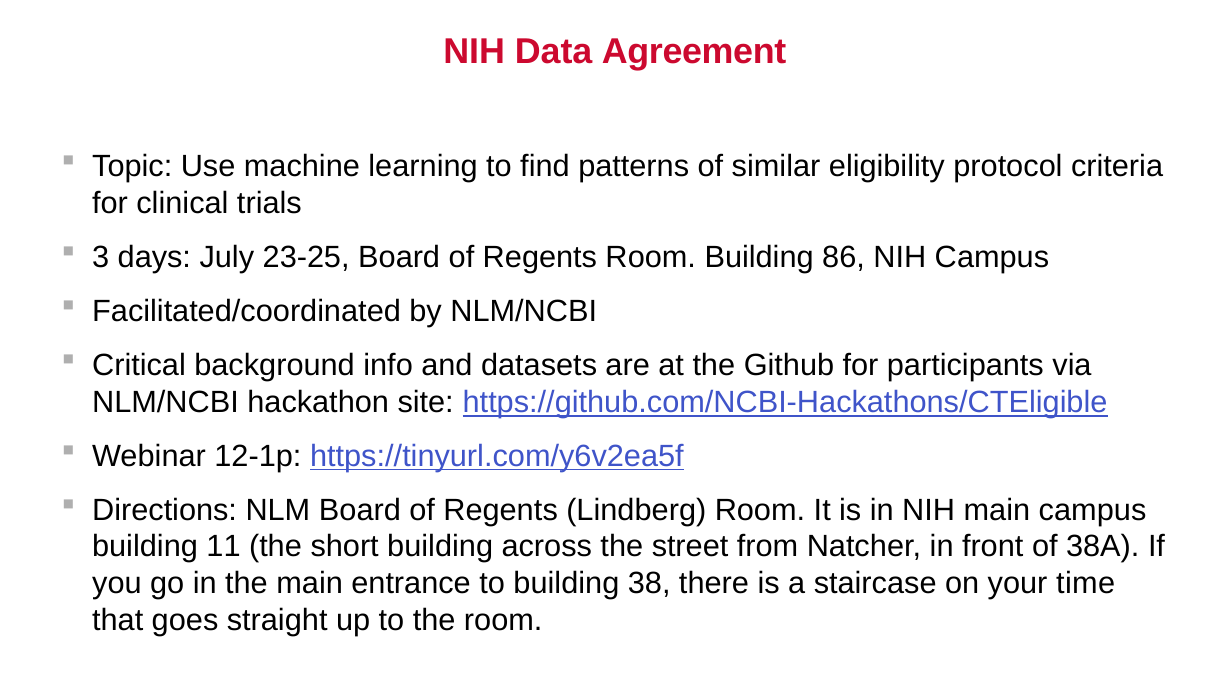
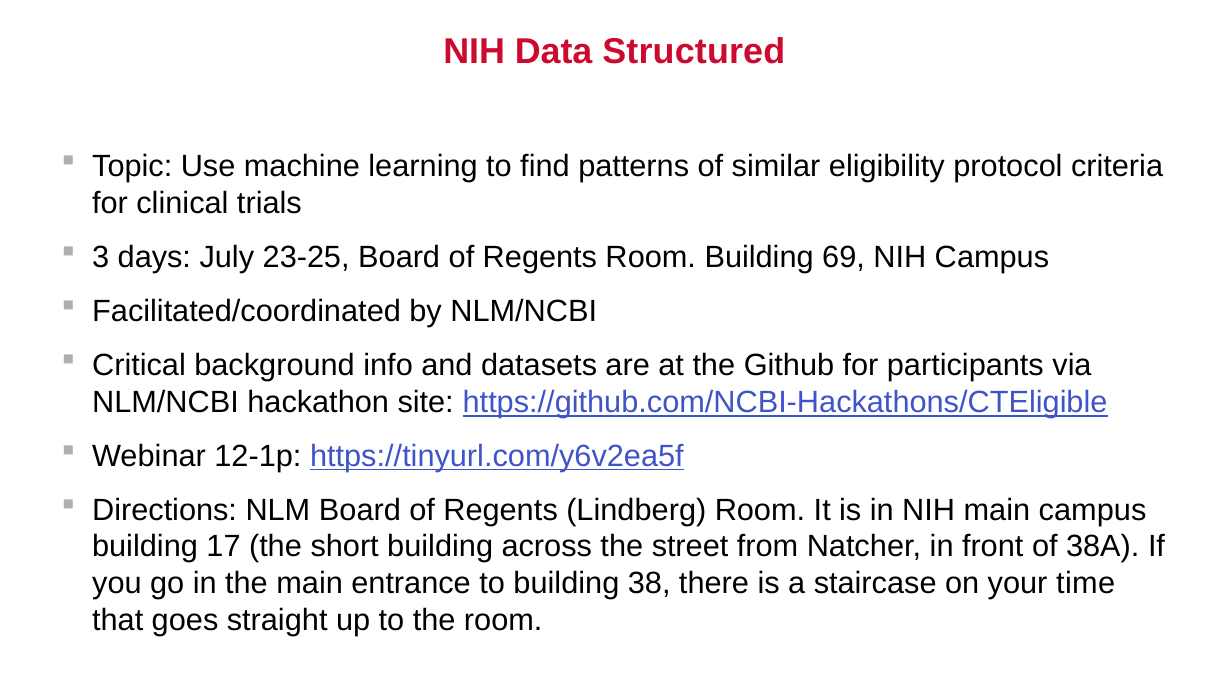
Agreement: Agreement -> Structured
86: 86 -> 69
11: 11 -> 17
